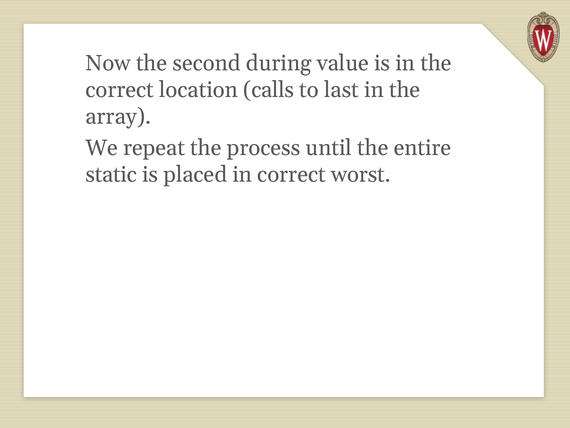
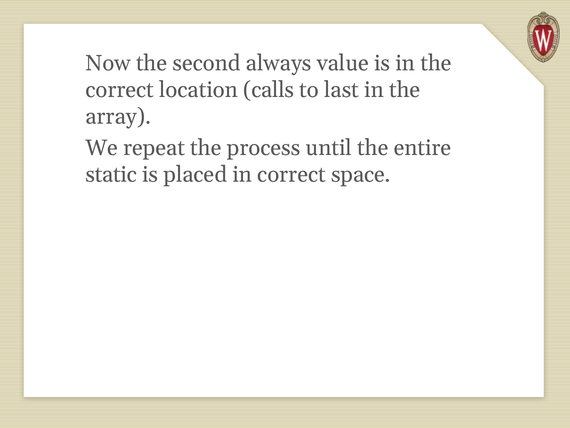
during: during -> always
worst: worst -> space
